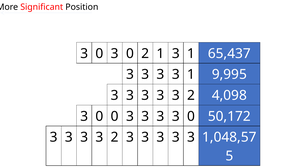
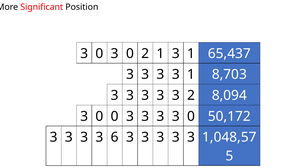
9,995: 9,995 -> 8,703
4,098: 4,098 -> 8,094
2 at (115, 137): 2 -> 6
